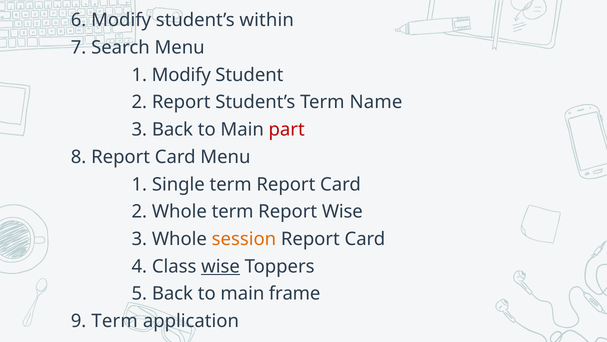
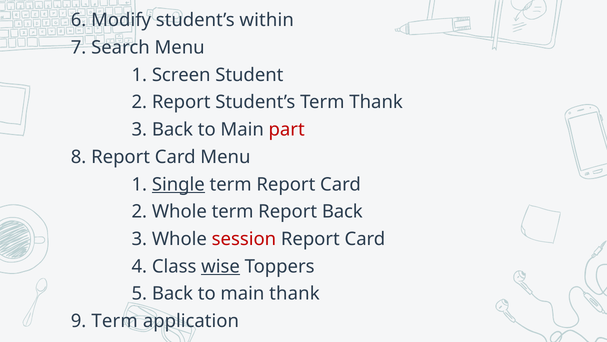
1 Modify: Modify -> Screen
Term Name: Name -> Thank
Single underline: none -> present
Report Wise: Wise -> Back
session colour: orange -> red
main frame: frame -> thank
